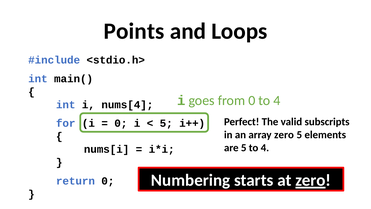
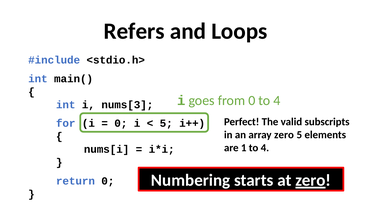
Points: Points -> Refers
nums[4: nums[4 -> nums[3
are 5: 5 -> 1
